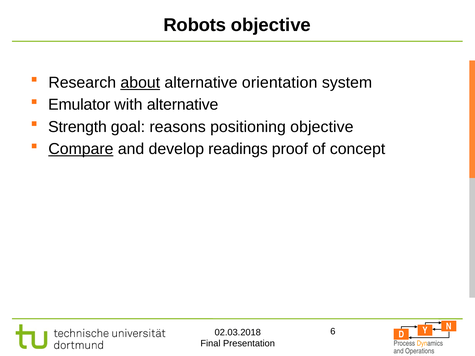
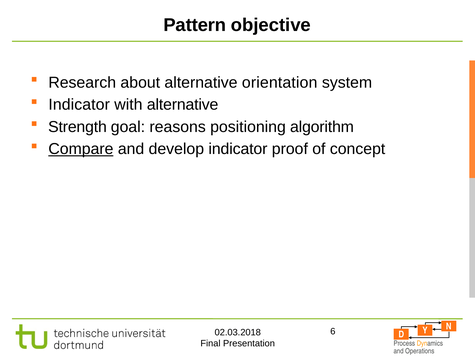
Robots: Robots -> Pattern
about underline: present -> none
Emulator at (79, 105): Emulator -> Indicator
positioning objective: objective -> algorithm
develop readings: readings -> indicator
